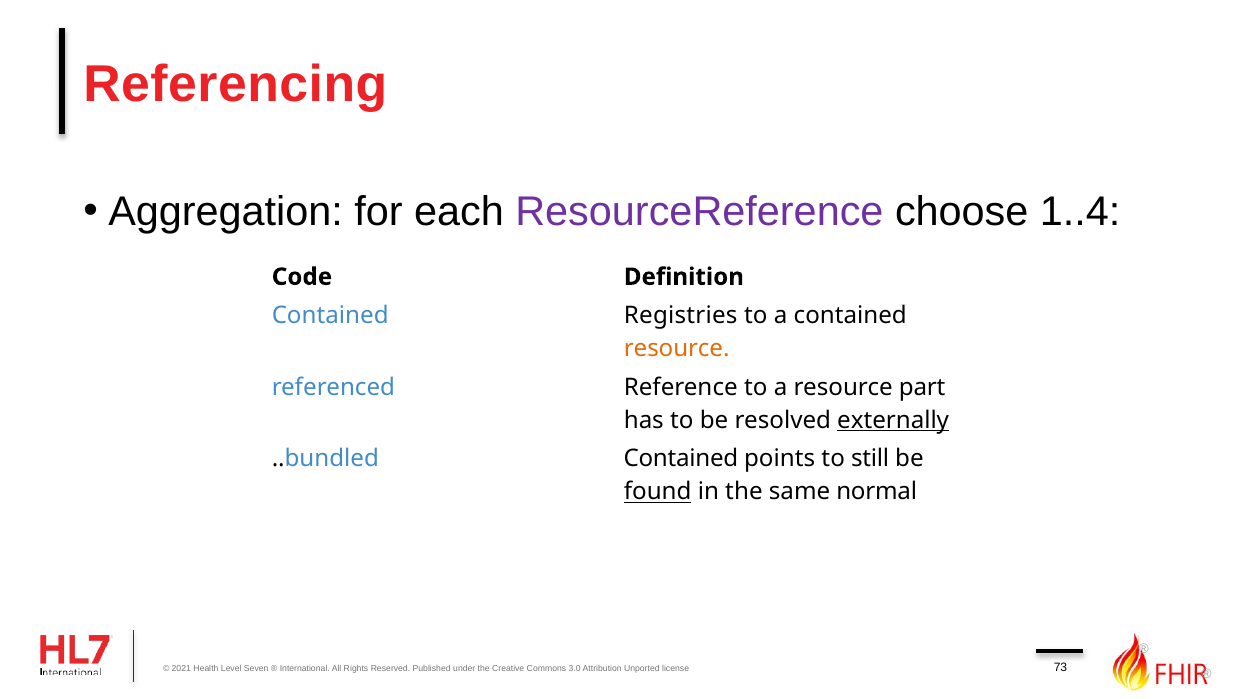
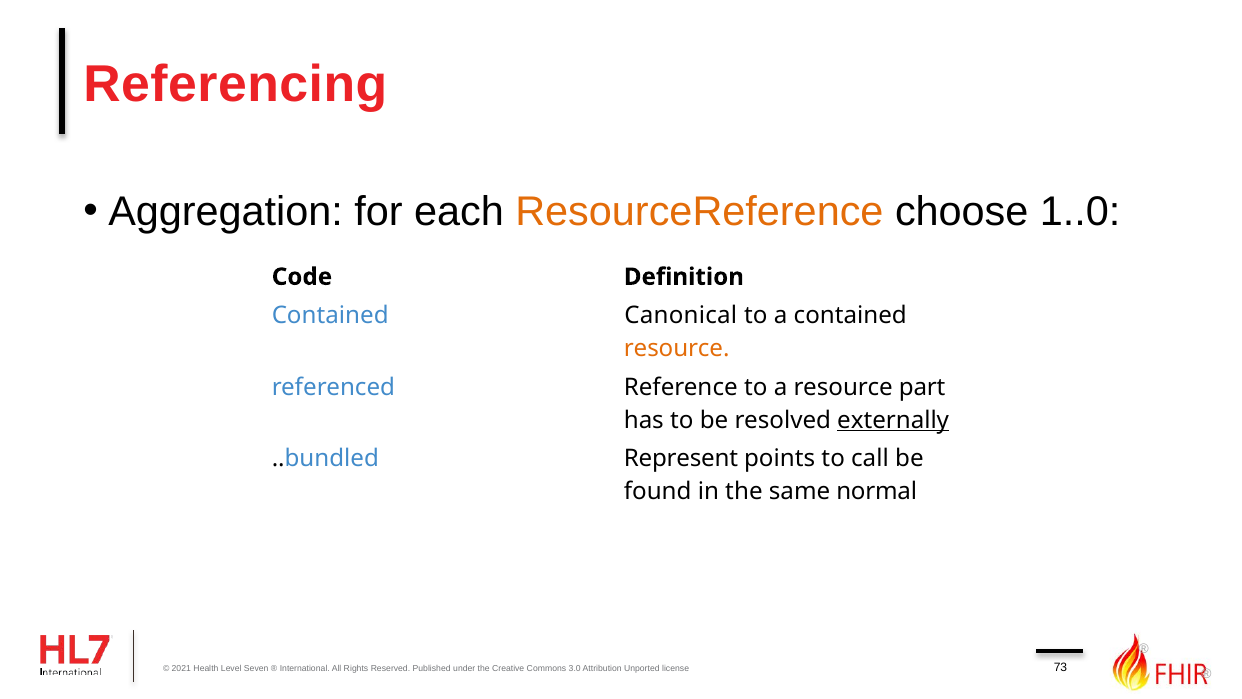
ResourceReference colour: purple -> orange
1..4: 1..4 -> 1..0
Registries: Registries -> Canonical
..bundled Contained: Contained -> Represent
still: still -> call
found underline: present -> none
